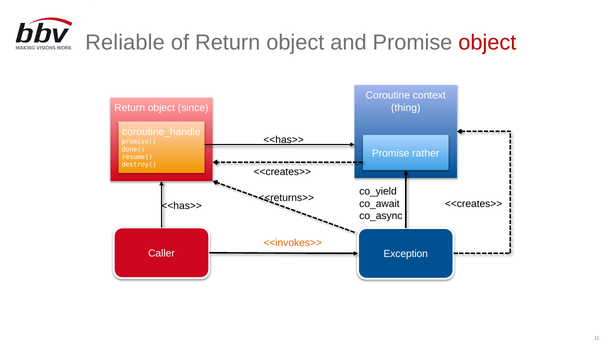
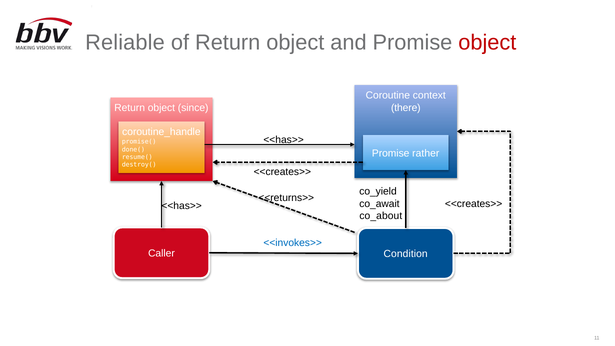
thing: thing -> there
co_async: co_async -> co_about
<<invokes>> colour: orange -> blue
Exception: Exception -> Condition
